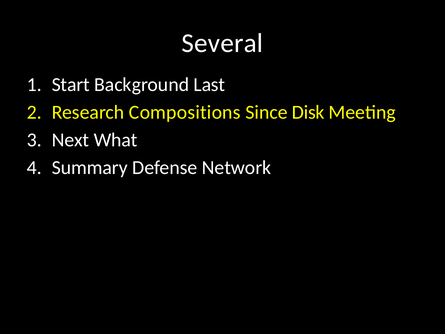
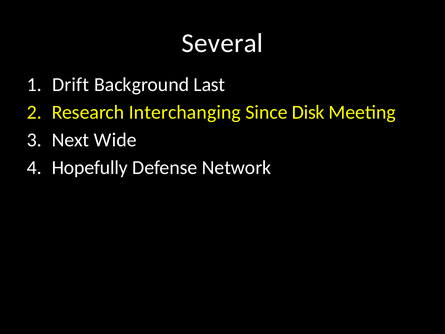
Start: Start -> Drift
Compositions: Compositions -> Interchanging
What: What -> Wide
Summary: Summary -> Hopefully
